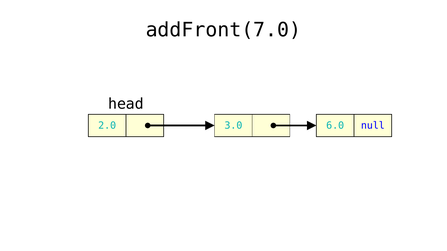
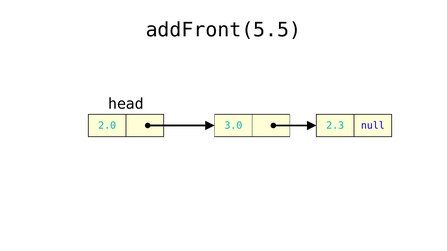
addFront(7.0: addFront(7.0 -> addFront(5.5
6.0: 6.0 -> 2.3
